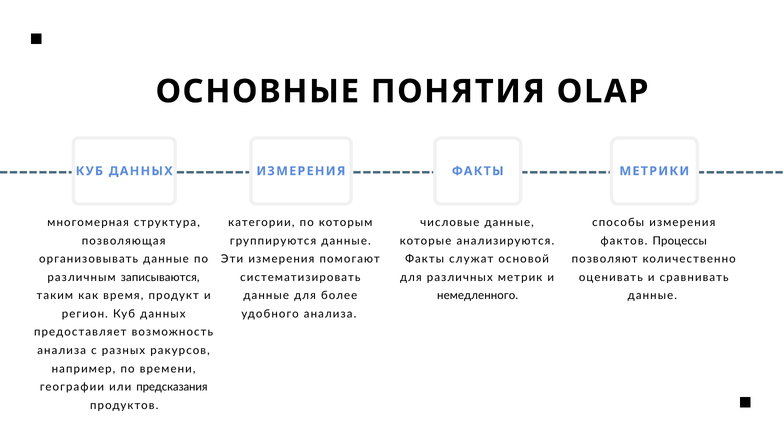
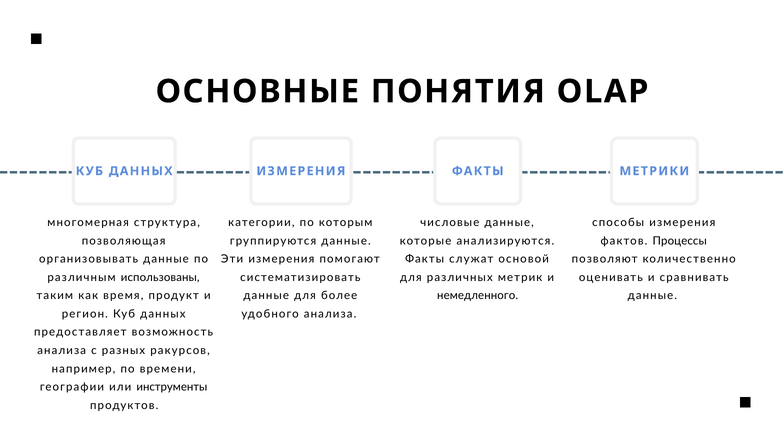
записываются: записываются -> использованы
предсказания: предсказания -> инструменты
